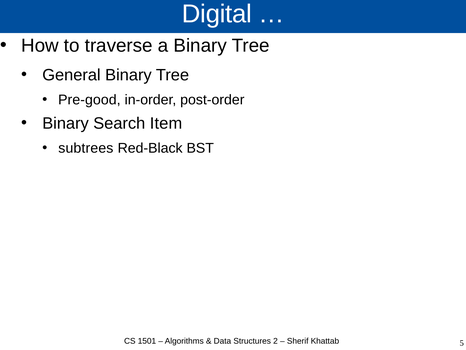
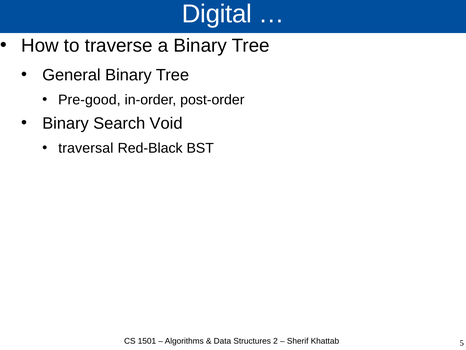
Item: Item -> Void
subtrees: subtrees -> traversal
